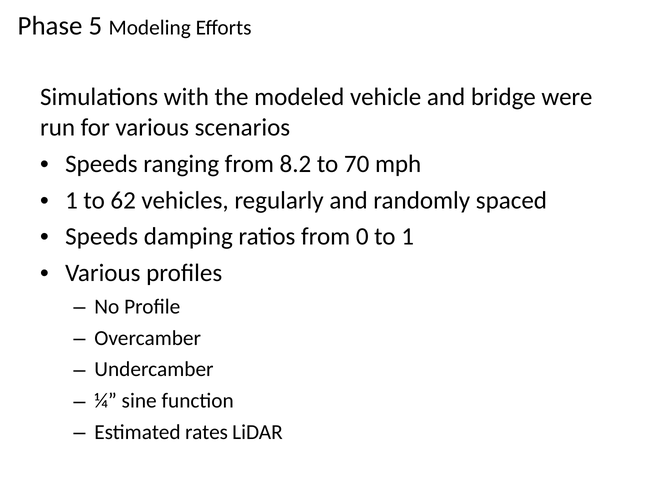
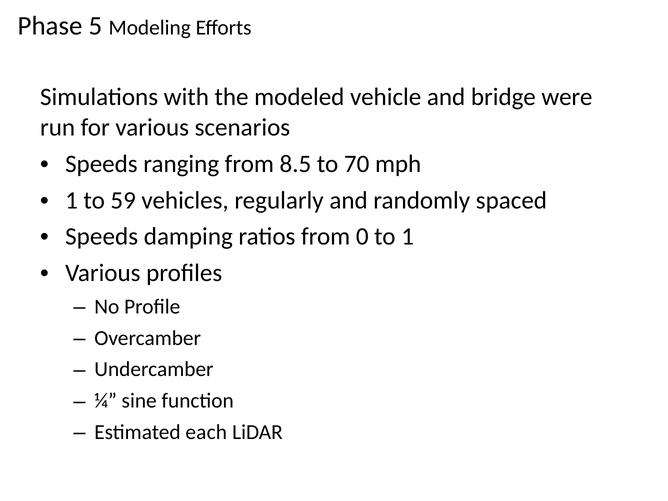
8.2: 8.2 -> 8.5
62: 62 -> 59
rates: rates -> each
